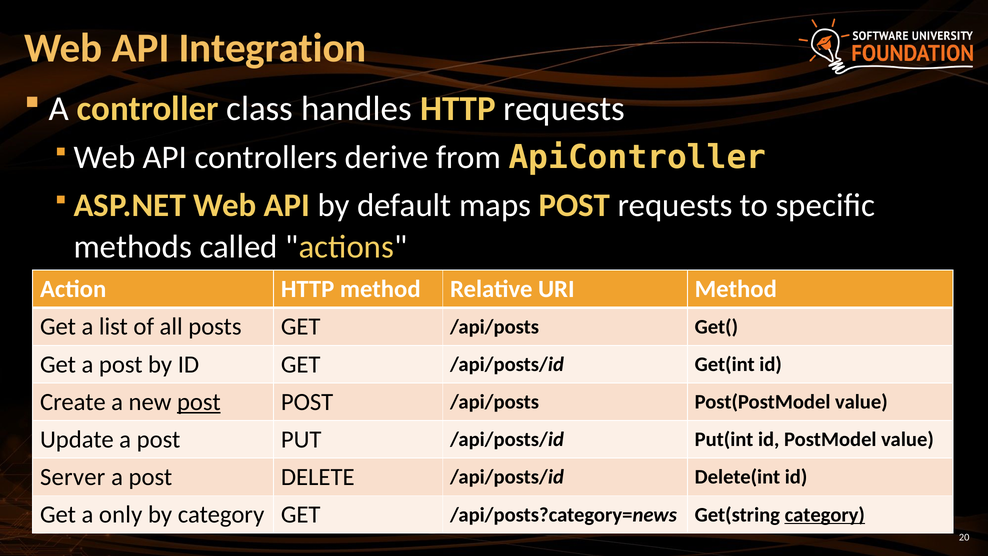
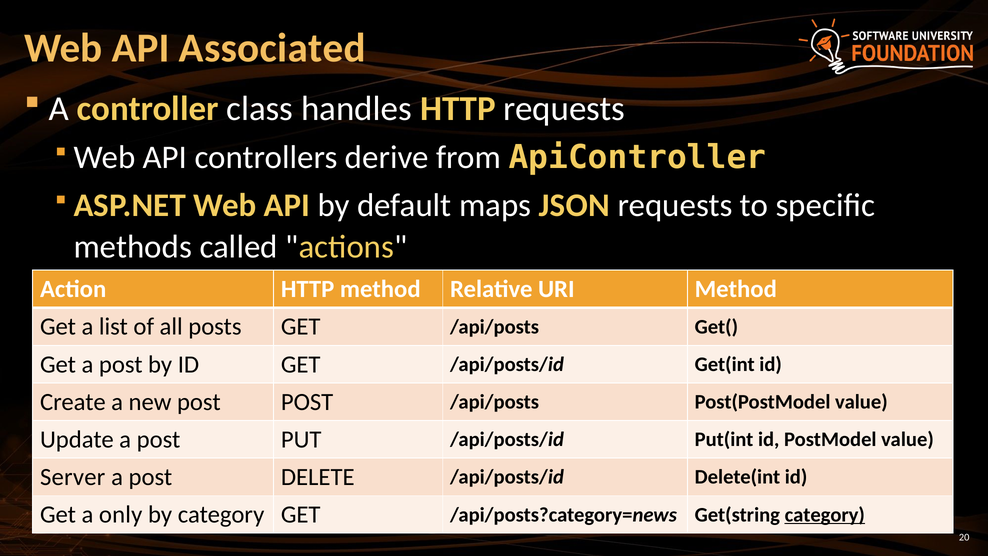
Integration: Integration -> Associated
maps POST: POST -> JSON
post at (199, 402) underline: present -> none
